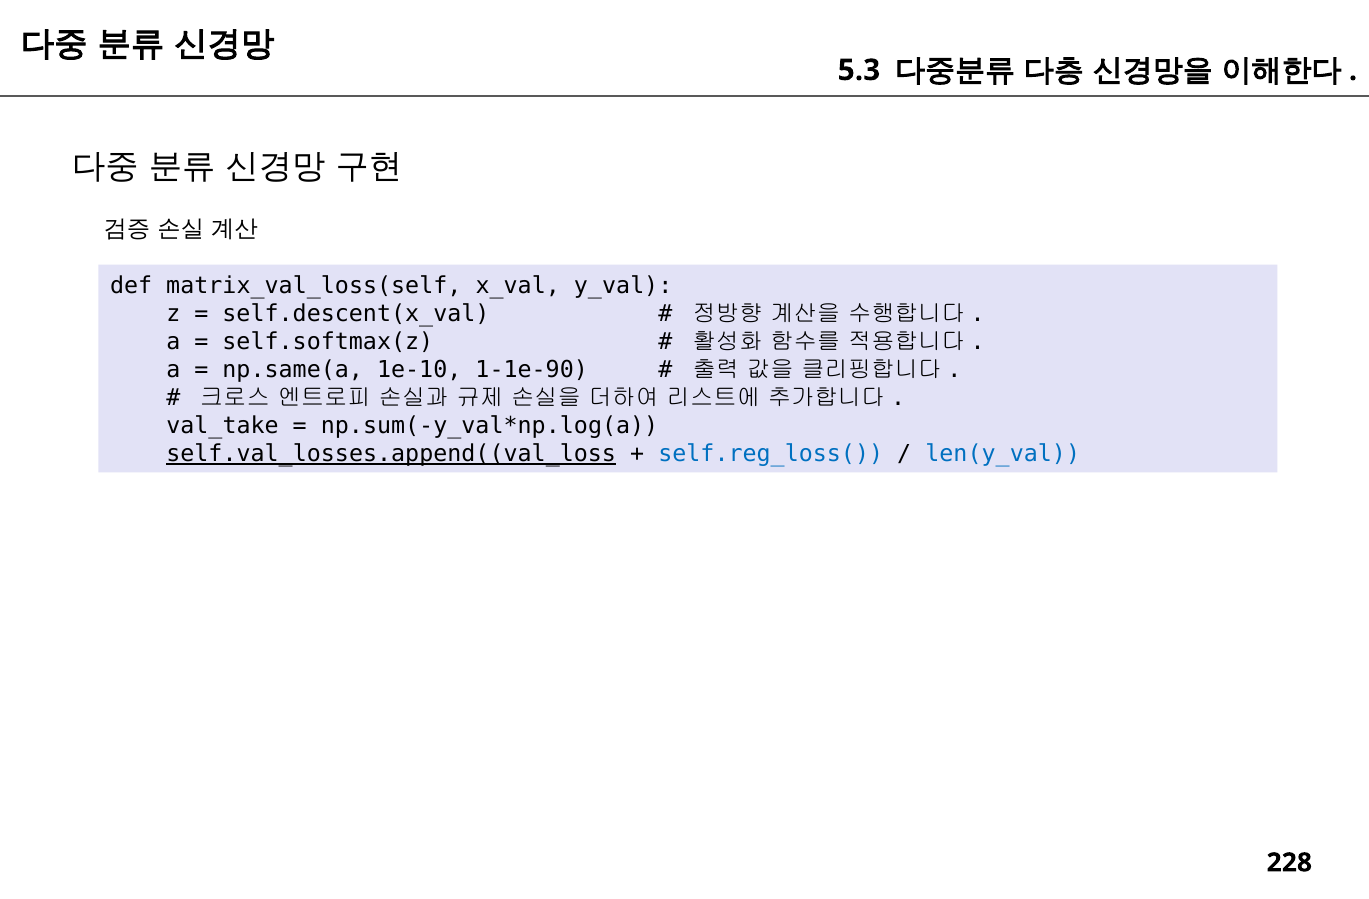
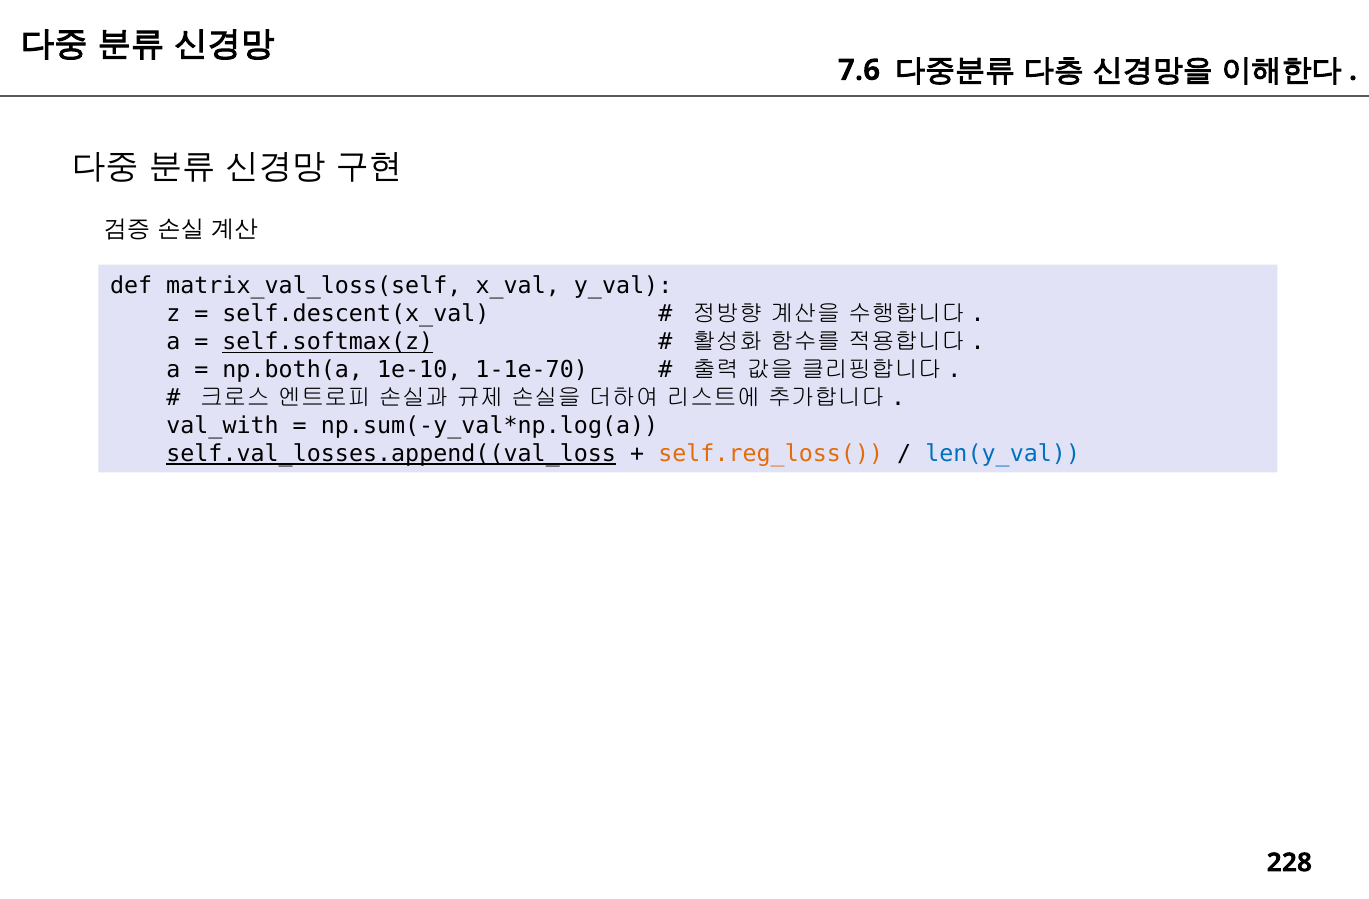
5.3: 5.3 -> 7.6
self.softmax(z underline: none -> present
np.same(a: np.same(a -> np.both(a
1-1e-90: 1-1e-90 -> 1-1e-70
val_take: val_take -> val_with
self.reg_loss( colour: blue -> orange
